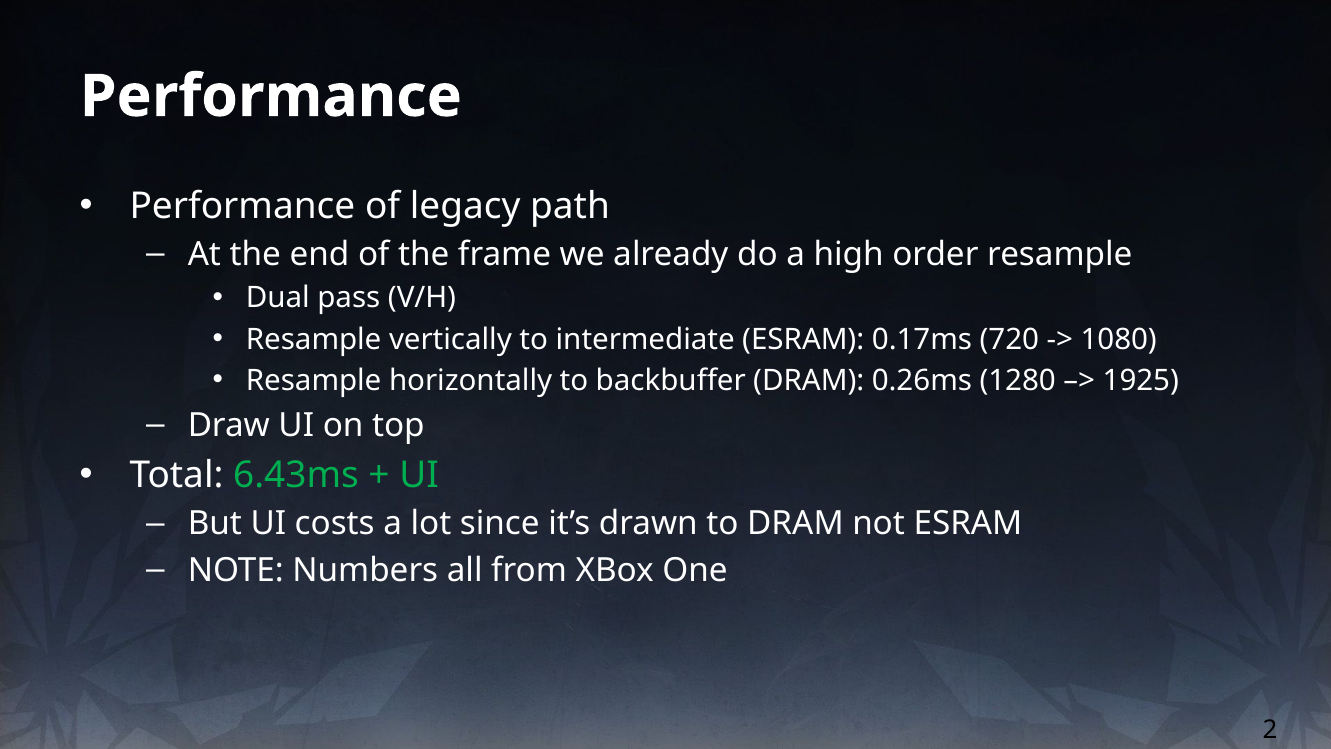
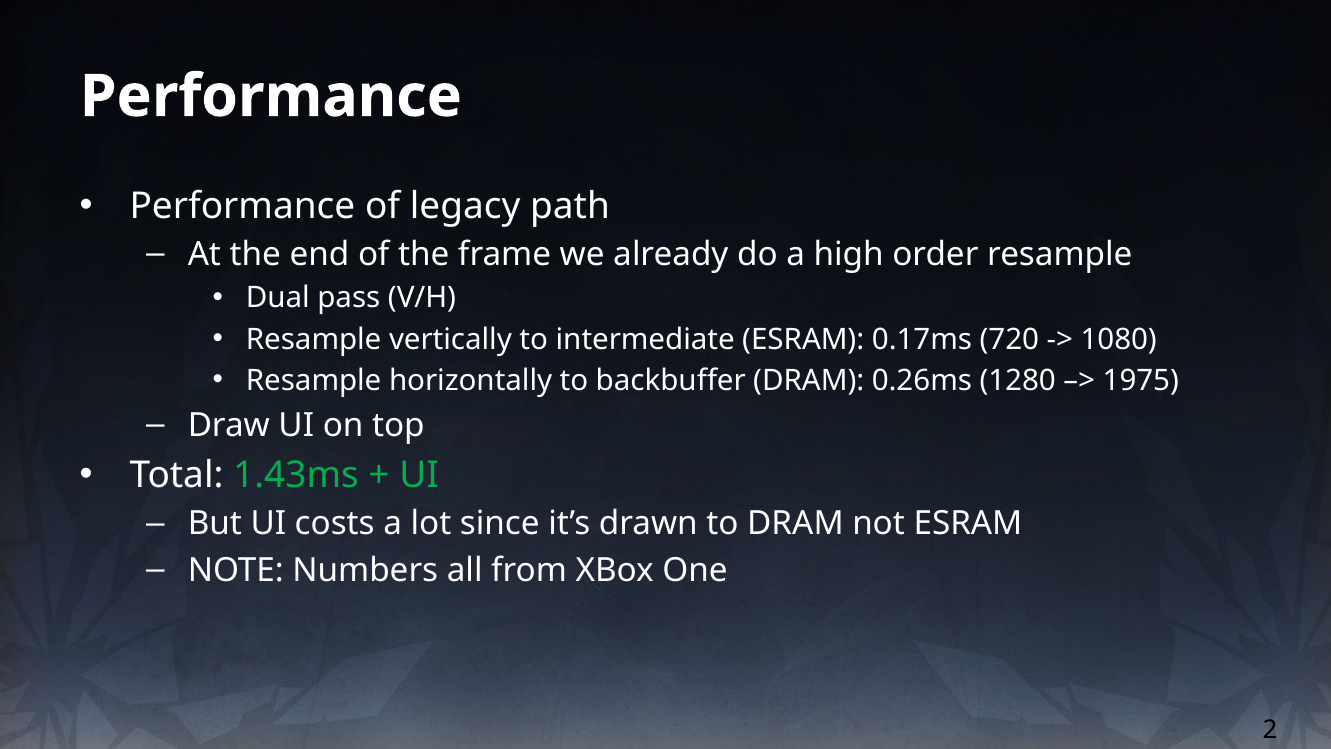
1925: 1925 -> 1975
6.43ms: 6.43ms -> 1.43ms
